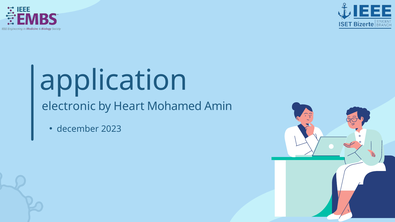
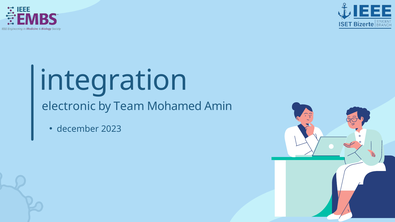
application: application -> integration
Heart: Heart -> Team
